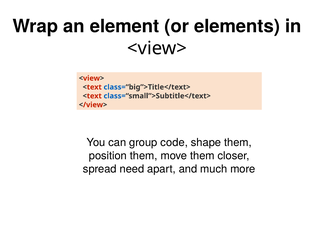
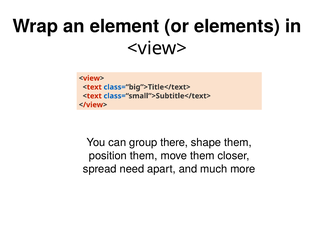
code: code -> there
